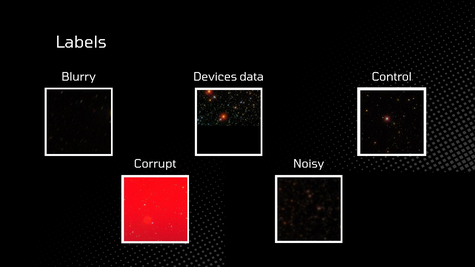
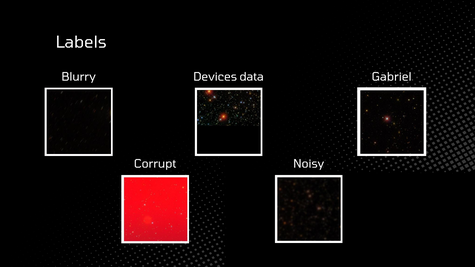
Control: Control -> Gabriel
